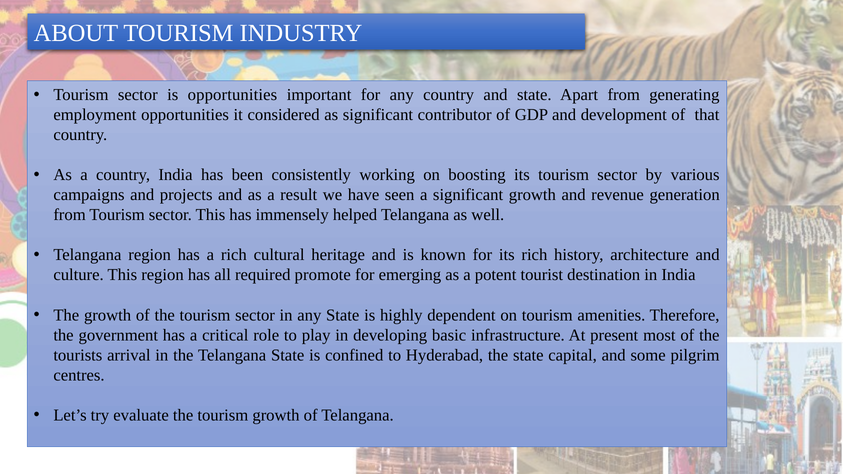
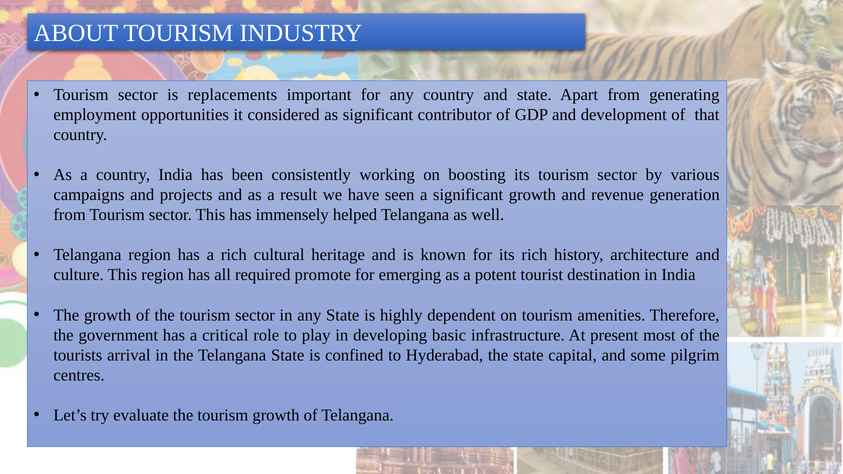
is opportunities: opportunities -> replacements
